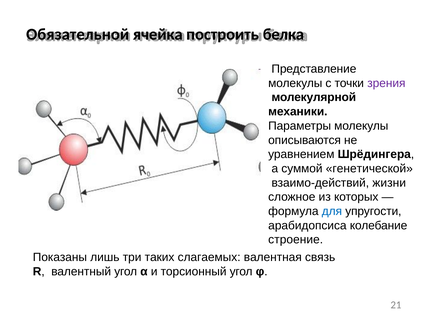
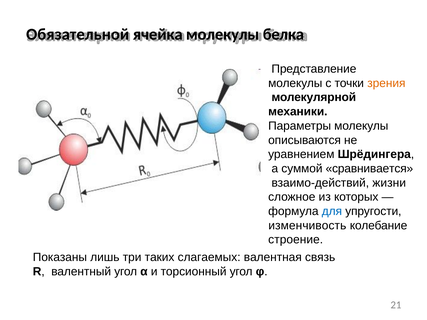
ячейка построить: построить -> молекулы
зрения colour: purple -> orange
генетической: генетической -> сравнивается
арабидопсиса: арабидопсиса -> изменчивость
